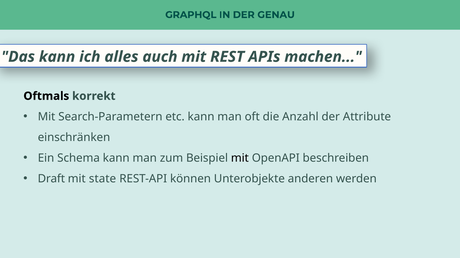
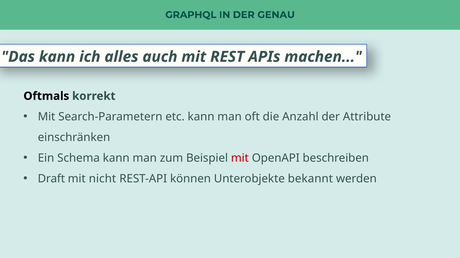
mit at (240, 158) colour: black -> red
state: state -> nicht
anderen: anderen -> bekannt
